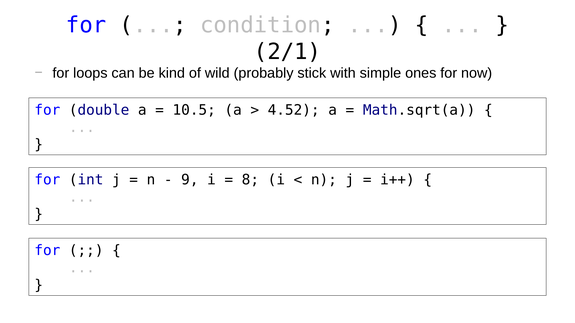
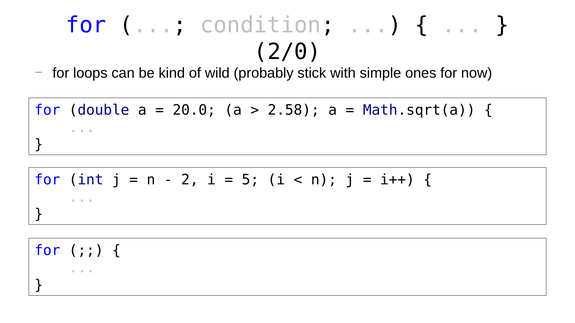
2/1: 2/1 -> 2/0
10.5: 10.5 -> 20.0
4.52: 4.52 -> 2.58
9: 9 -> 2
8: 8 -> 5
